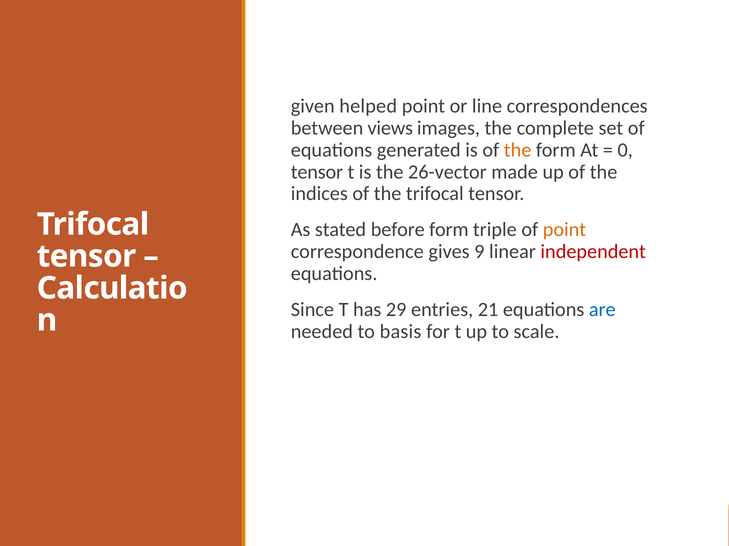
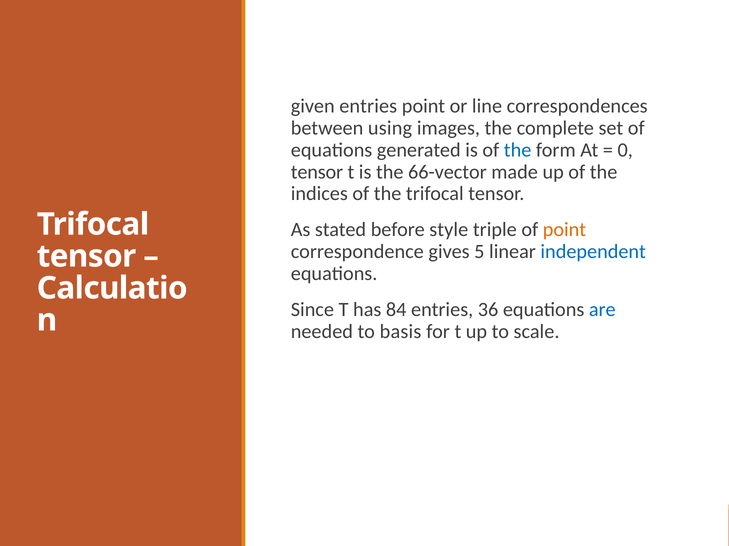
given helped: helped -> entries
views: views -> using
the at (518, 150) colour: orange -> blue
26-vector: 26-vector -> 66-vector
before form: form -> style
9: 9 -> 5
independent colour: red -> blue
29: 29 -> 84
21: 21 -> 36
